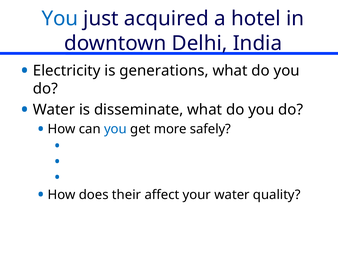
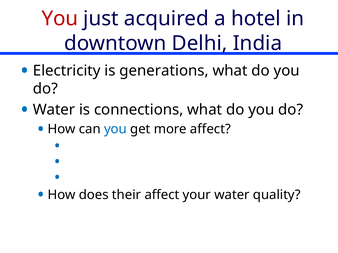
You at (60, 19) colour: blue -> red
disseminate: disseminate -> connections
more safely: safely -> affect
